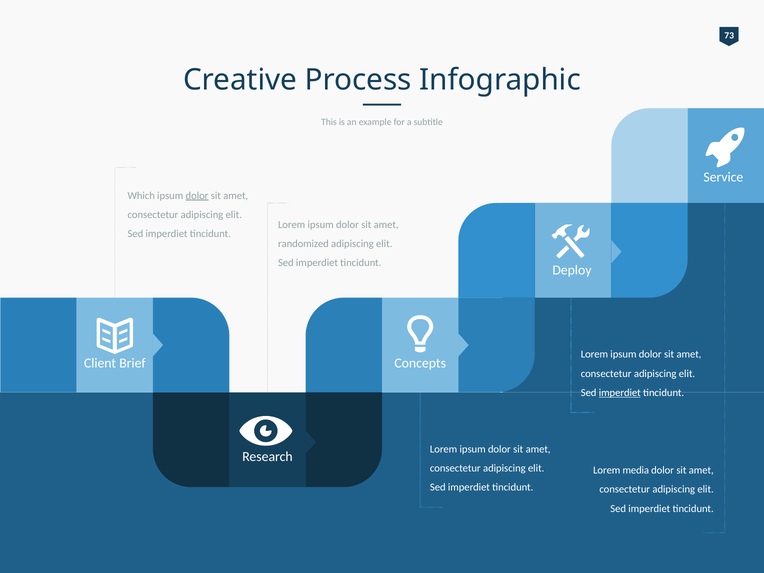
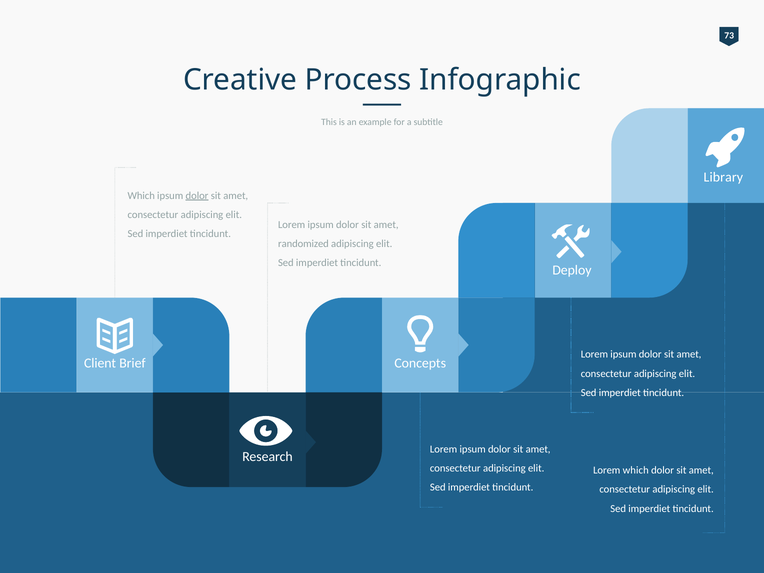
Service: Service -> Library
imperdiet at (620, 393) underline: present -> none
Lorem media: media -> which
